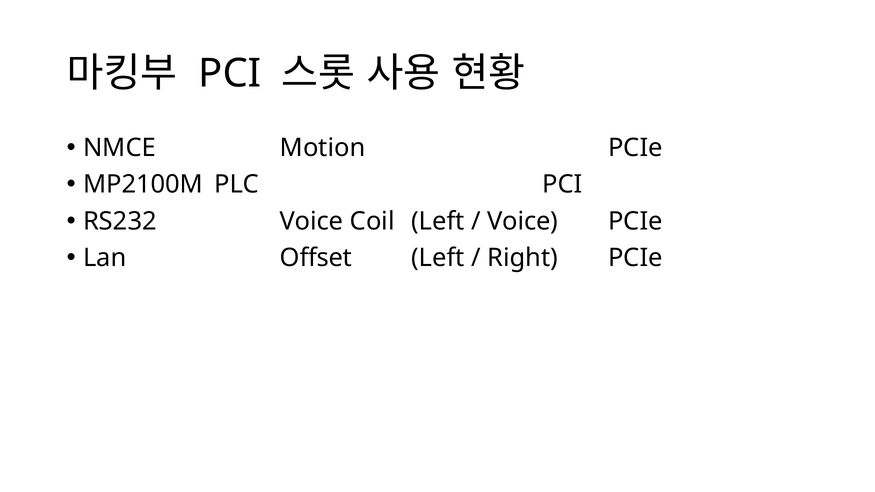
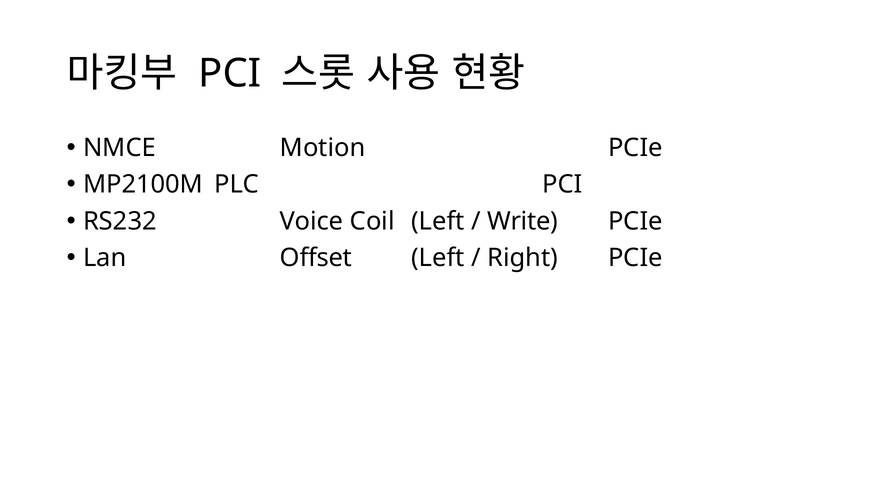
Voice at (523, 221): Voice -> Write
